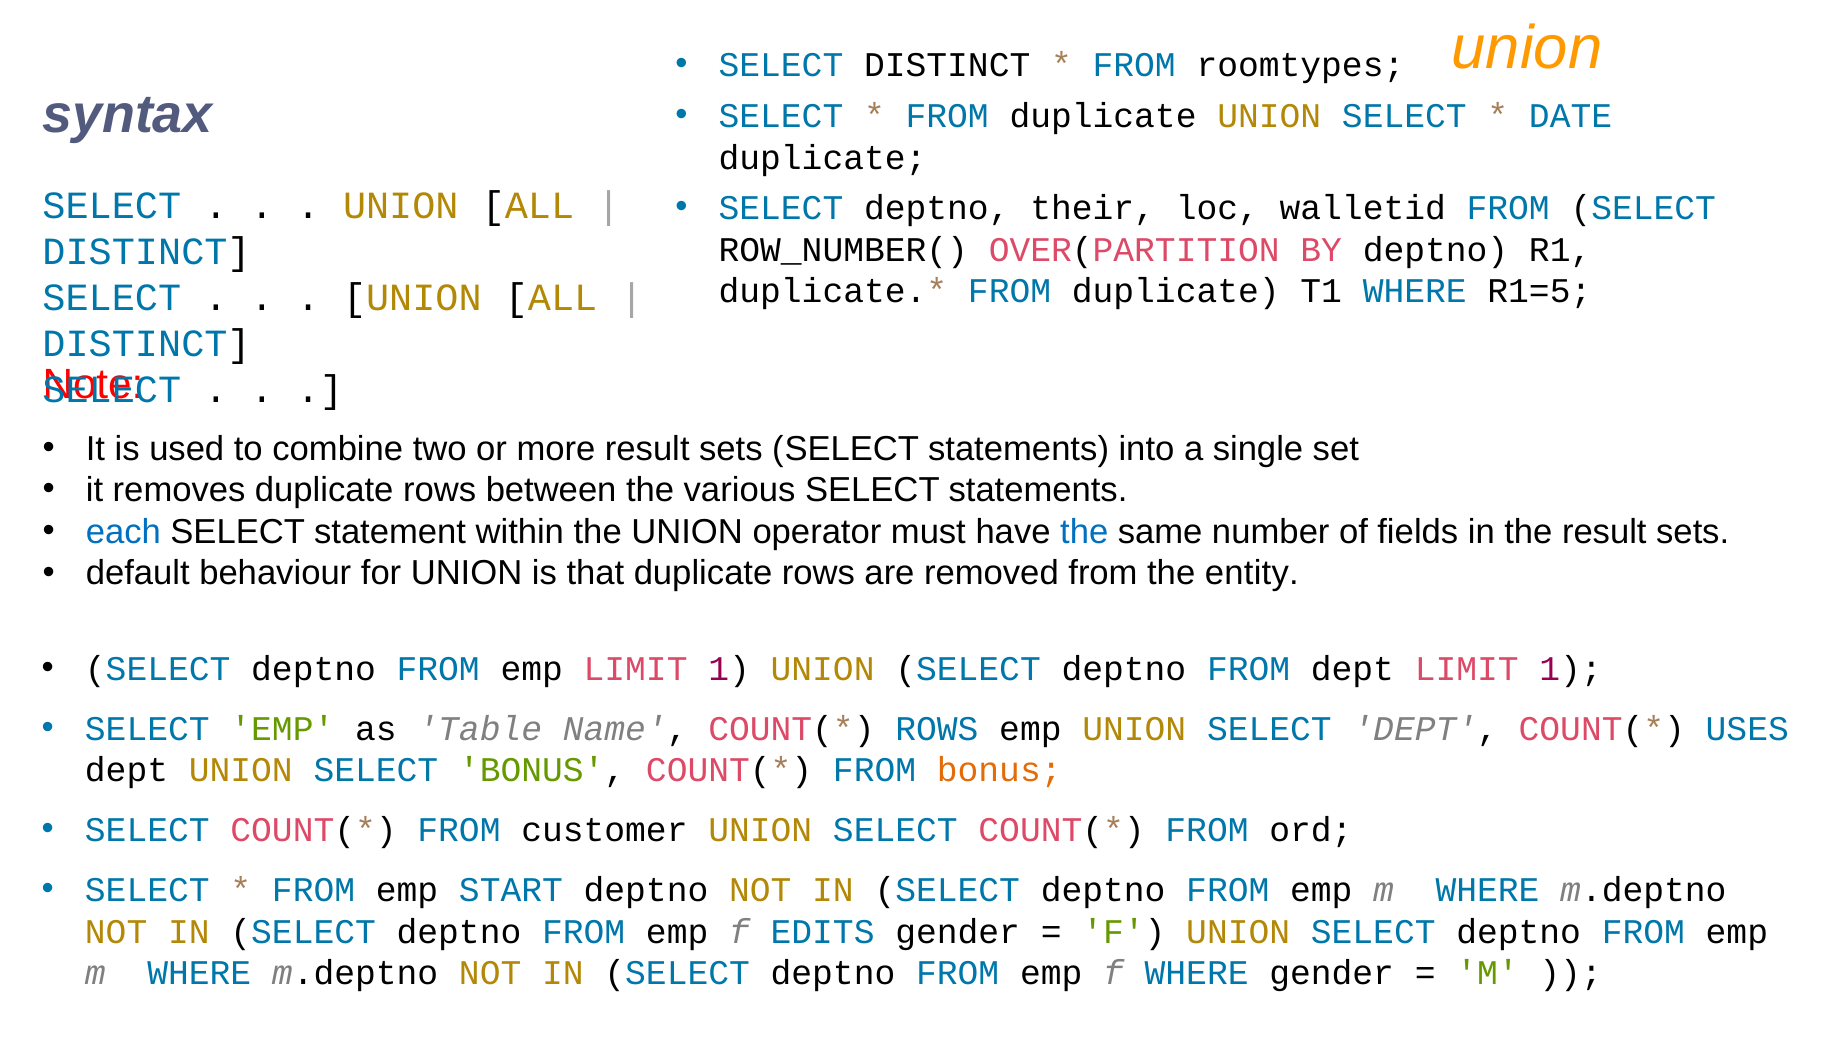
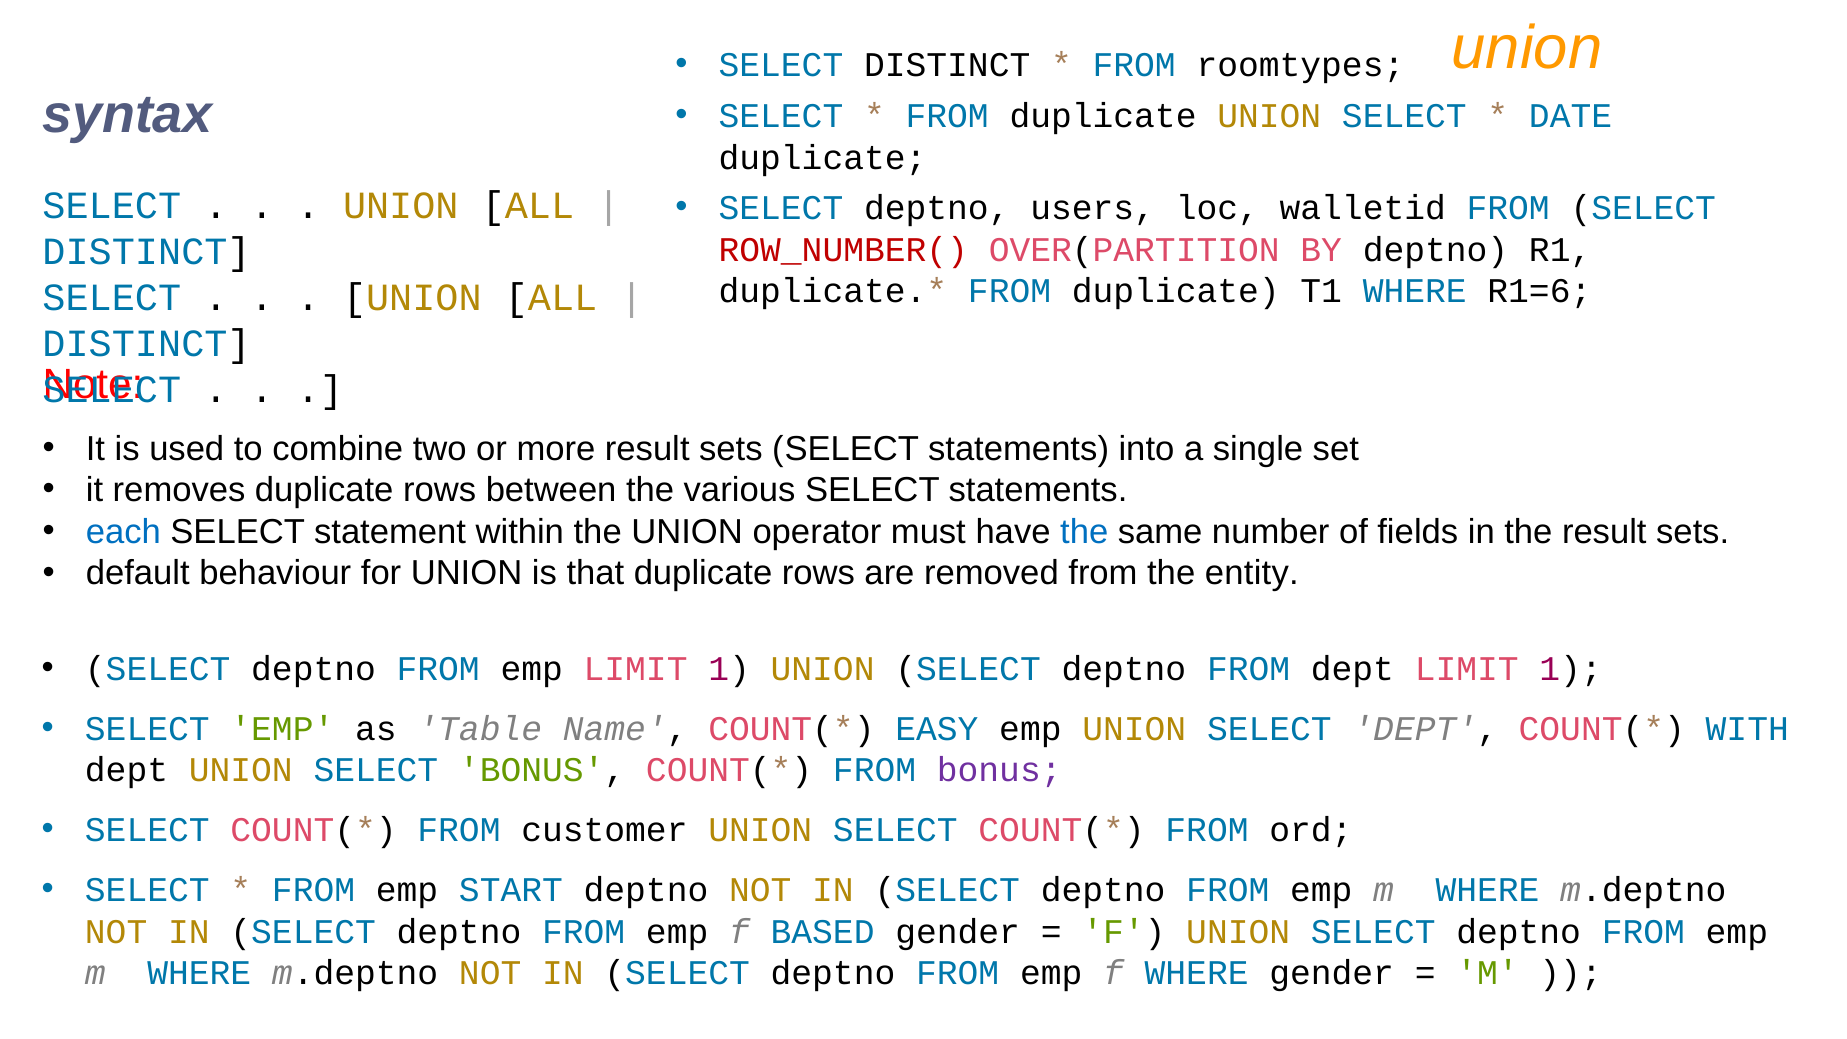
their: their -> users
ROW_NUMBER( colour: black -> red
R1=5: R1=5 -> R1=6
ROWS at (937, 729): ROWS -> EASY
USES: USES -> WITH
bonus at (999, 770) colour: orange -> purple
EDITS: EDITS -> BASED
